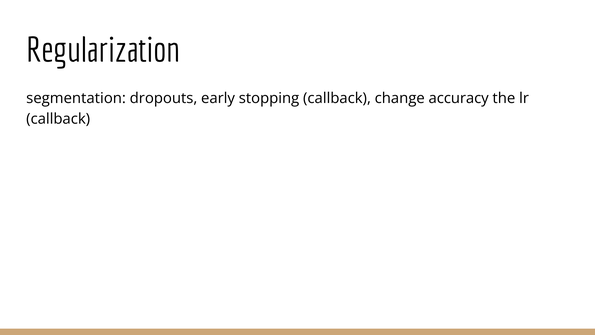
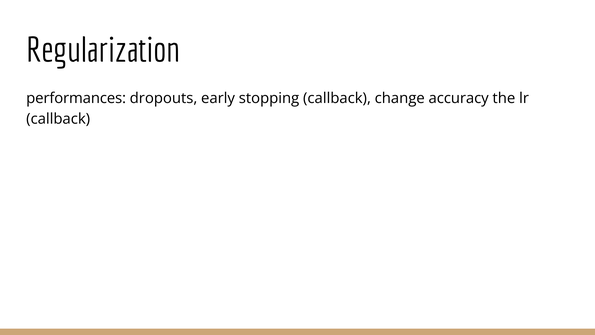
segmentation: segmentation -> performances
